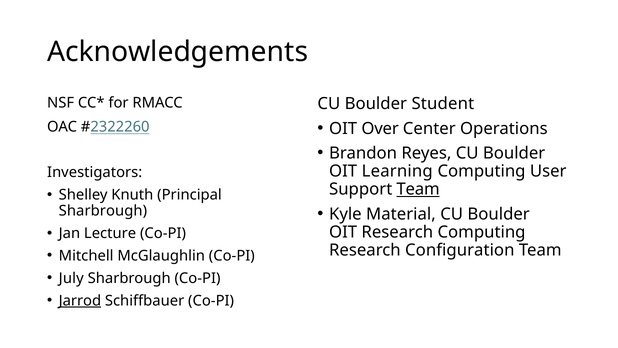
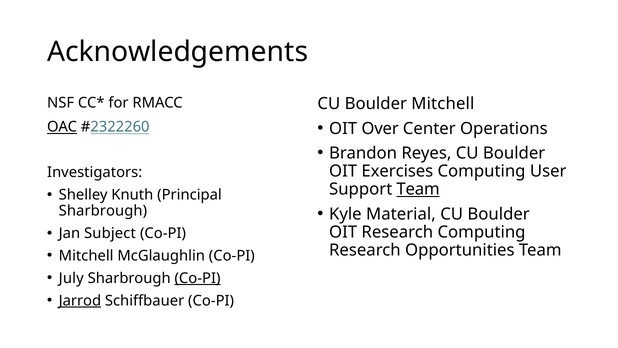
Boulder Student: Student -> Mitchell
OAC underline: none -> present
Learning: Learning -> Exercises
Lecture: Lecture -> Subject
Configuration: Configuration -> Opportunities
Co-PI at (198, 278) underline: none -> present
